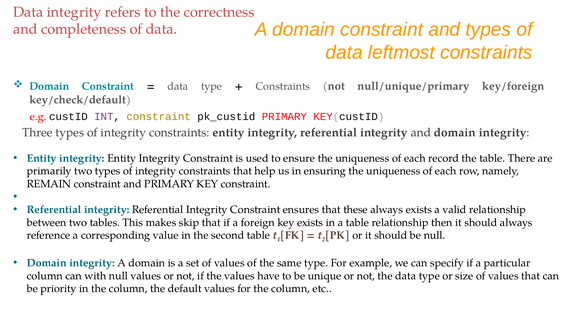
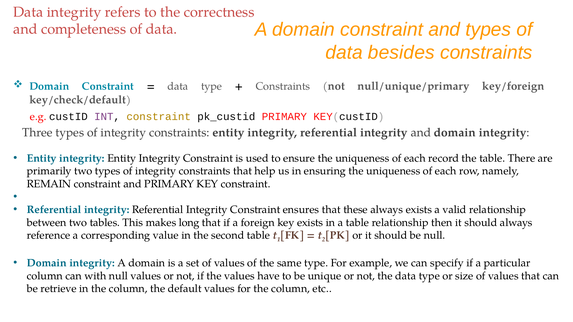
leftmost: leftmost -> besides
skip: skip -> long
priority: priority -> retrieve
